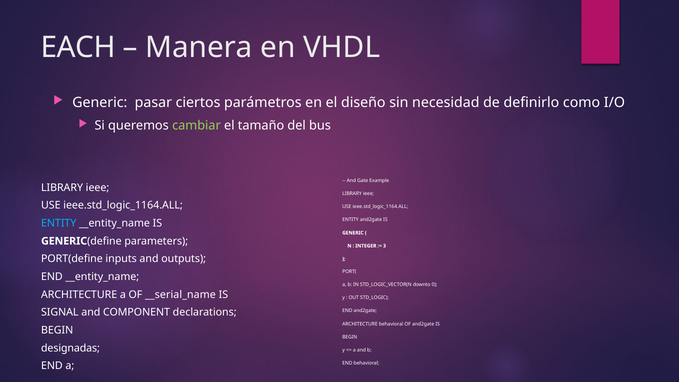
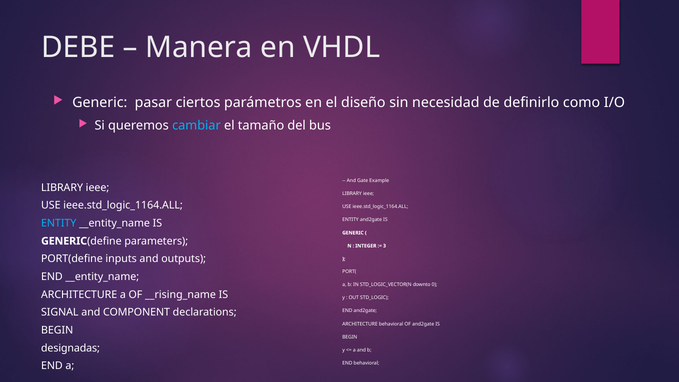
EACH: EACH -> DEBE
cambiar colour: light green -> light blue
__serial_name: __serial_name -> __rising_name
